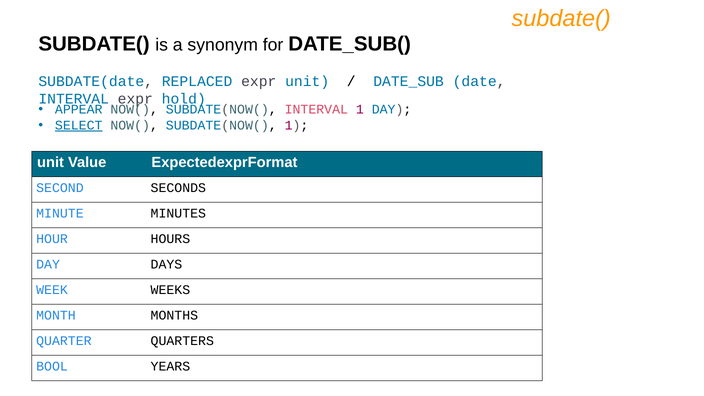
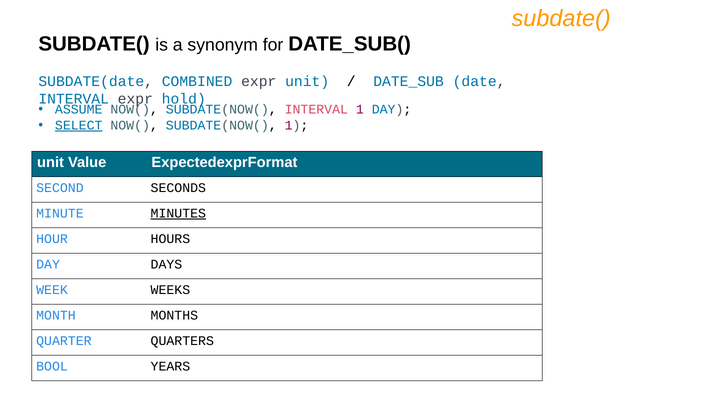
REPLACED: REPLACED -> COMBINED
APPEAR: APPEAR -> ASSUME
MINUTES underline: none -> present
